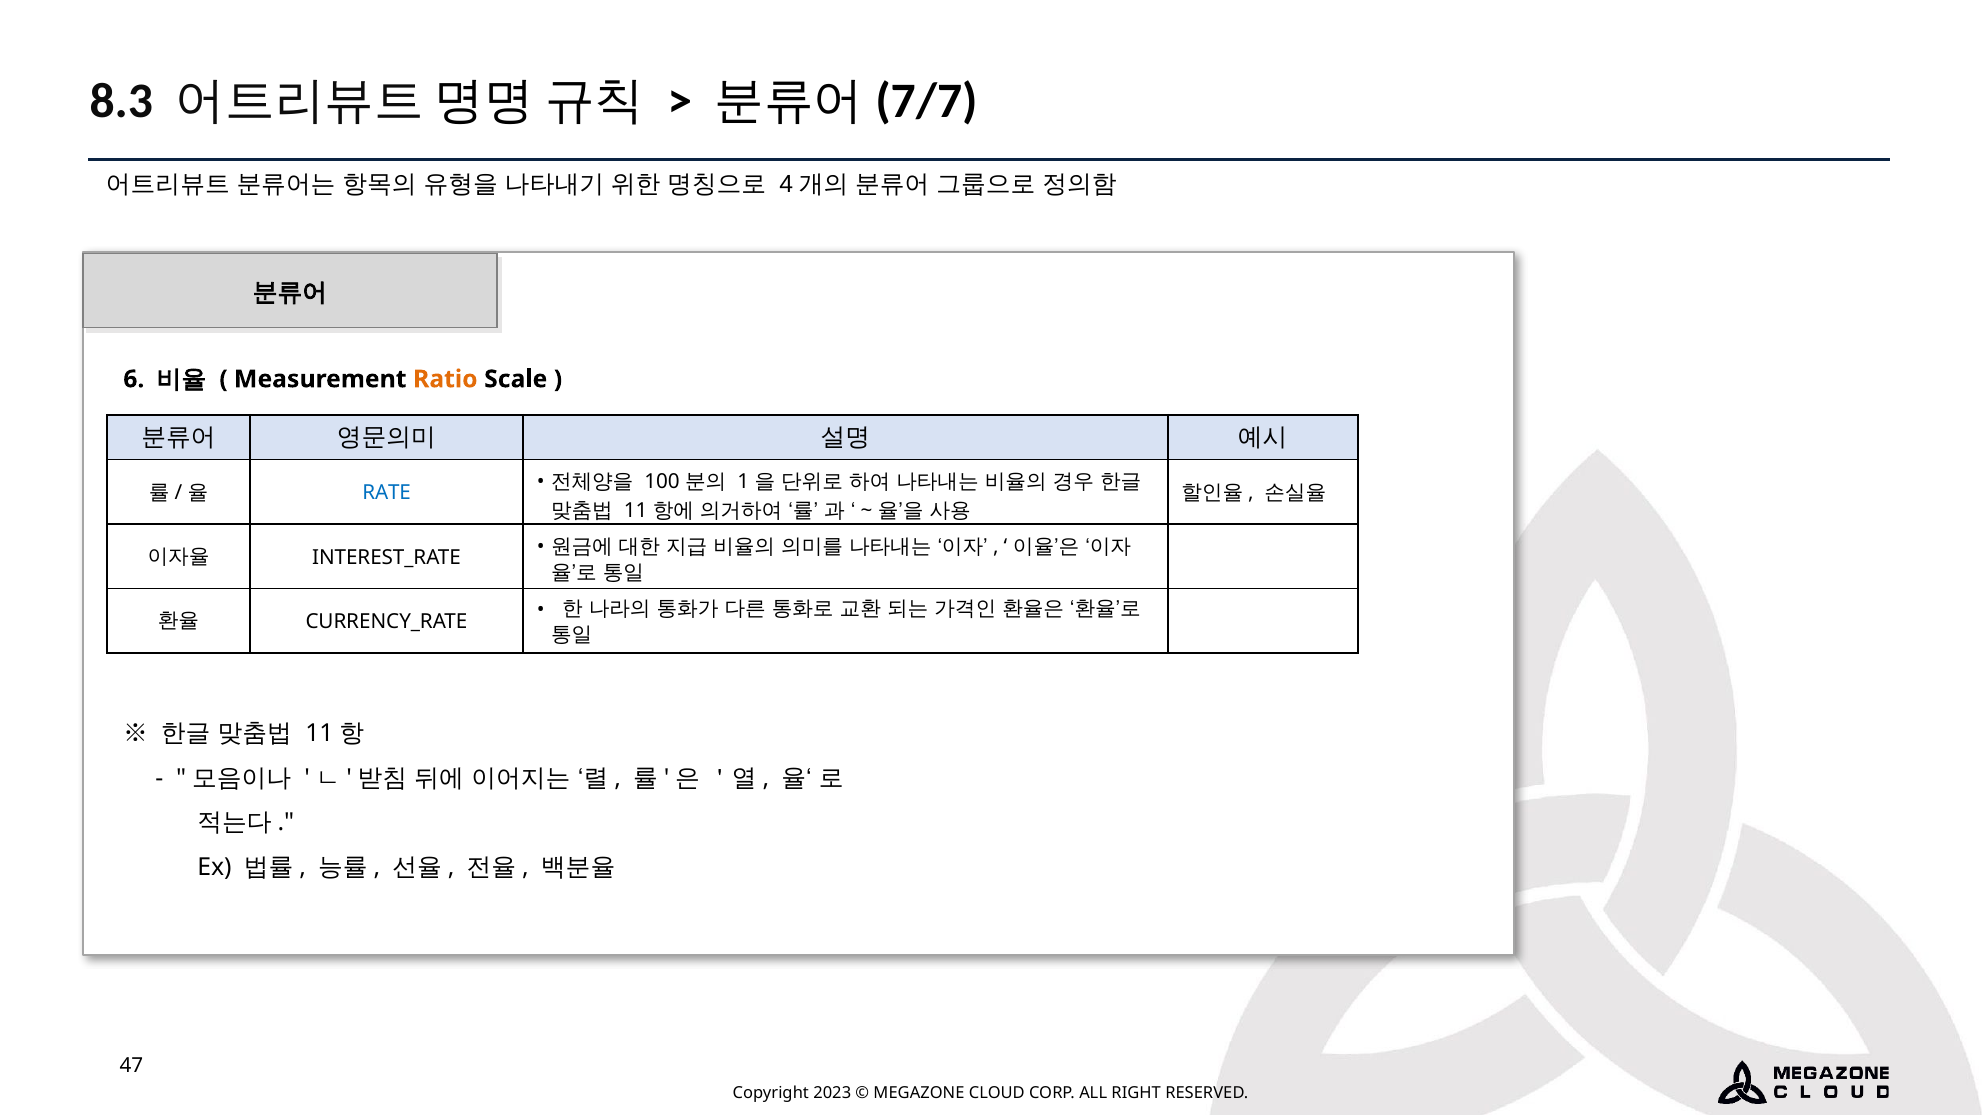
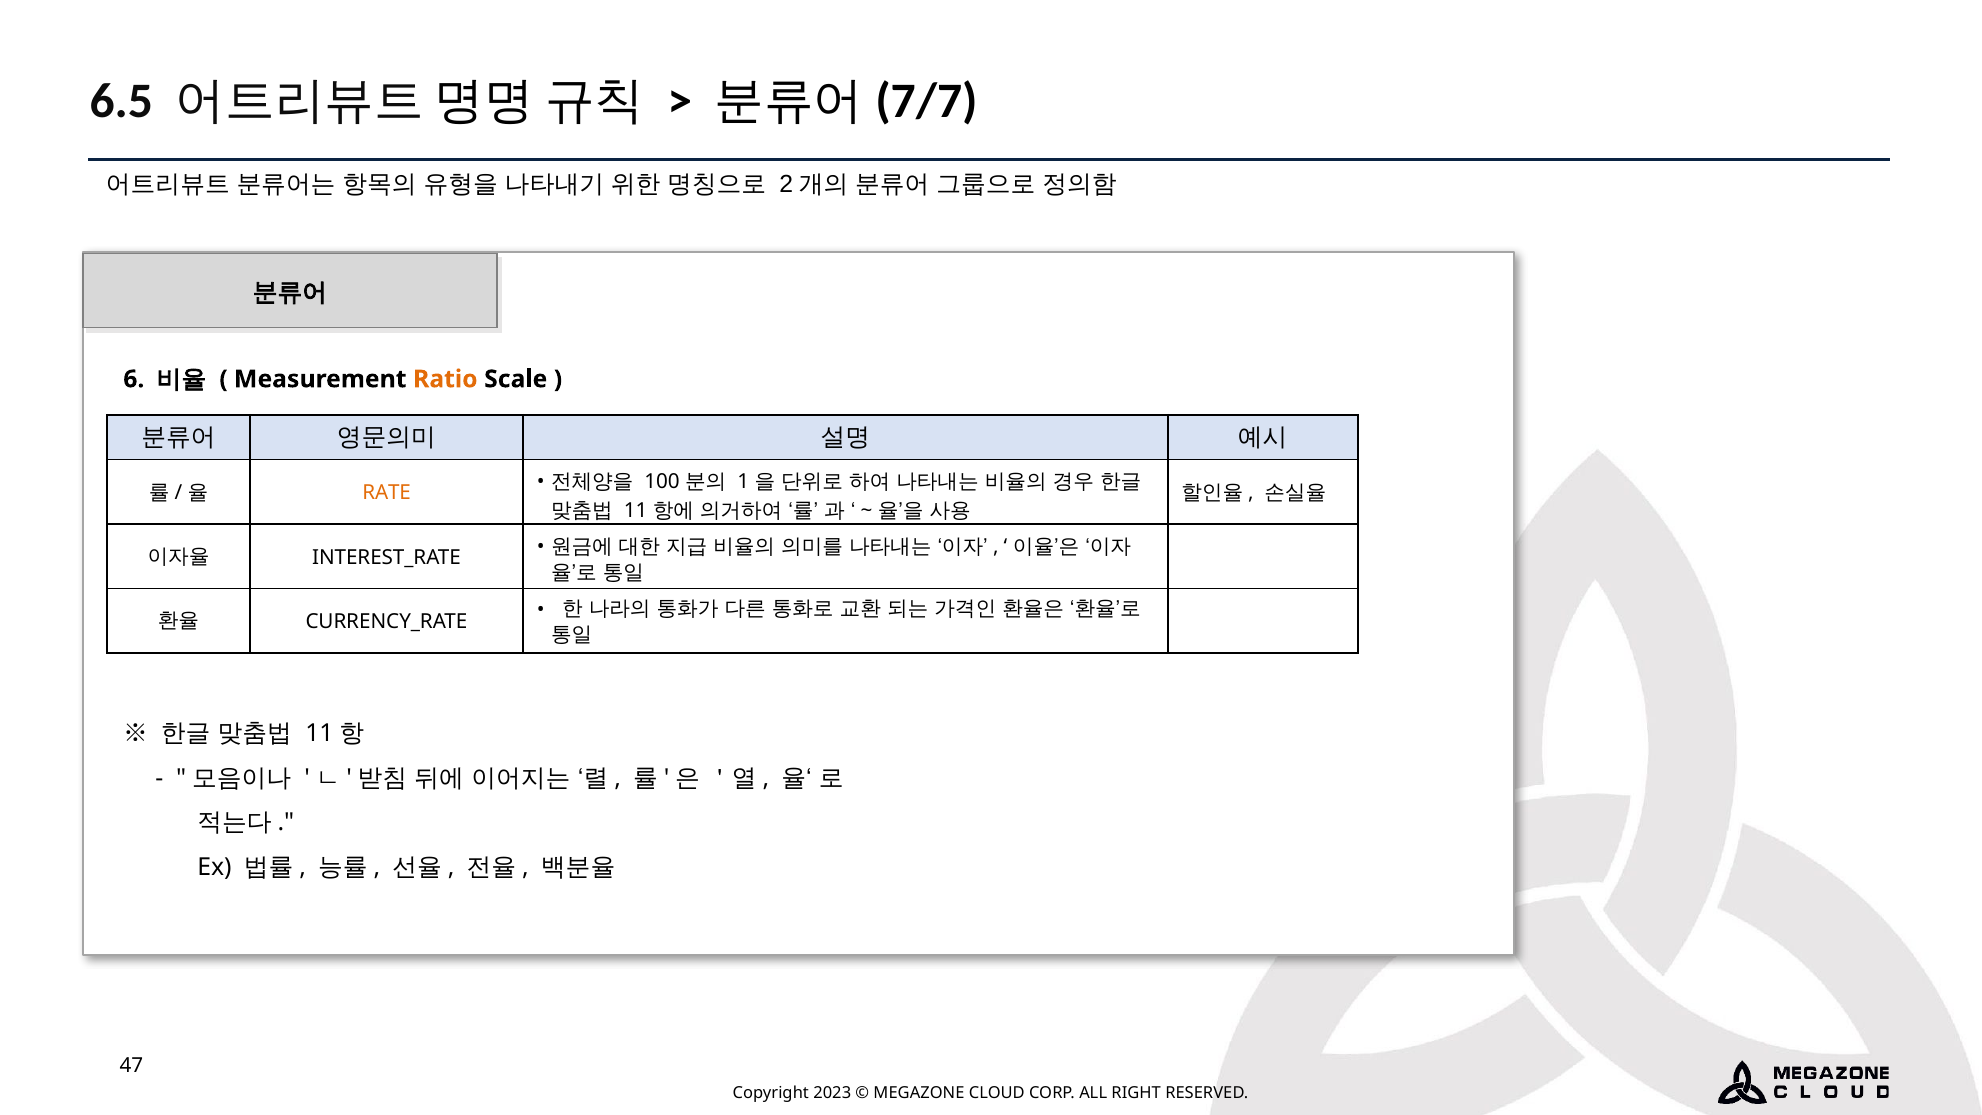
8.3: 8.3 -> 6.5
4: 4 -> 2
RATE colour: blue -> orange
